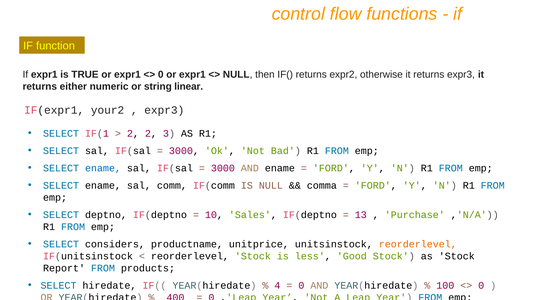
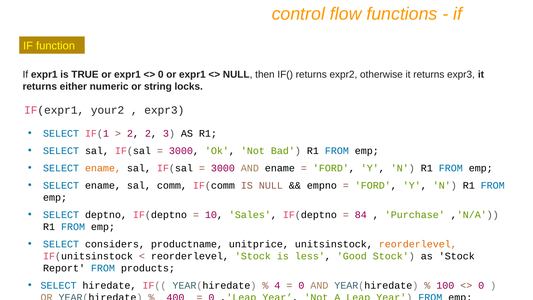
linear: linear -> locks
ename at (103, 168) colour: blue -> orange
comma: comma -> empno
13: 13 -> 84
